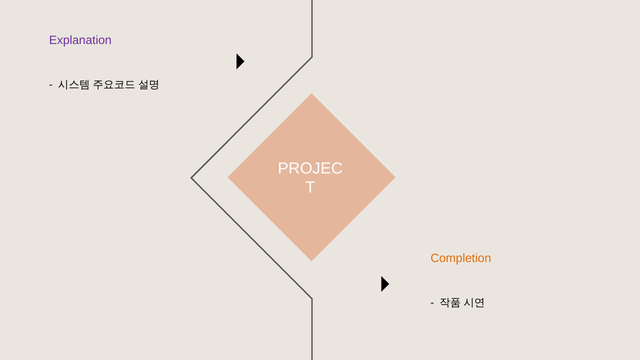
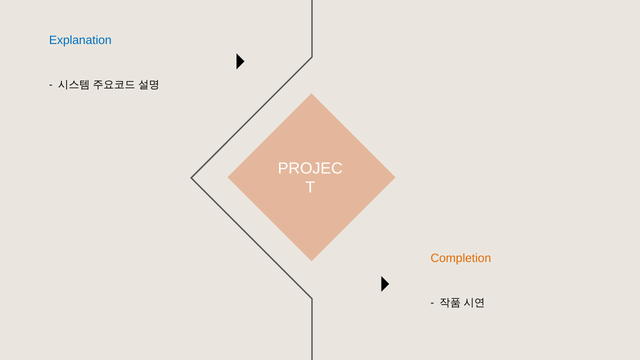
Explanation colour: purple -> blue
